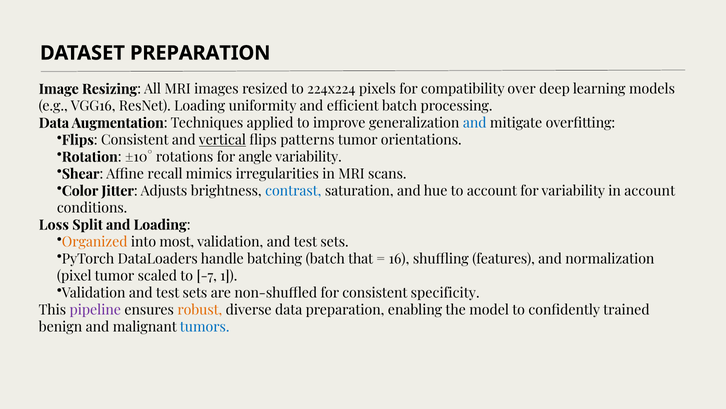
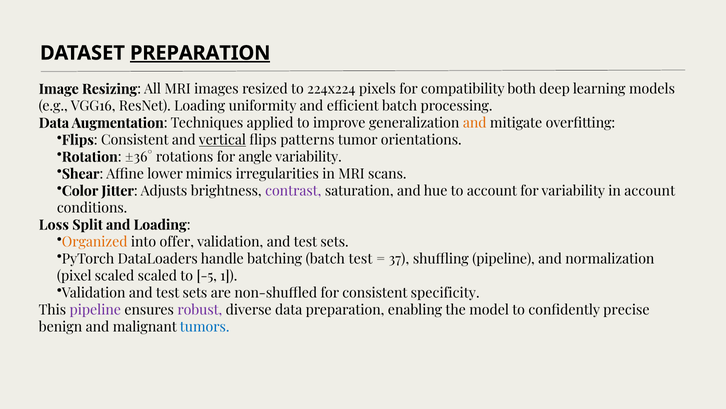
PREPARATION at (200, 53) underline: none -> present
over: over -> both
and at (475, 123) colour: blue -> orange
±10°: ±10° -> ±36°
recall: recall -> lower
contrast colour: blue -> purple
most: most -> offer
batch that: that -> test
16: 16 -> 37
shuffling features: features -> pipeline
pixel tumor: tumor -> scaled
-7: -7 -> -5
robust colour: orange -> purple
trained: trained -> precise
